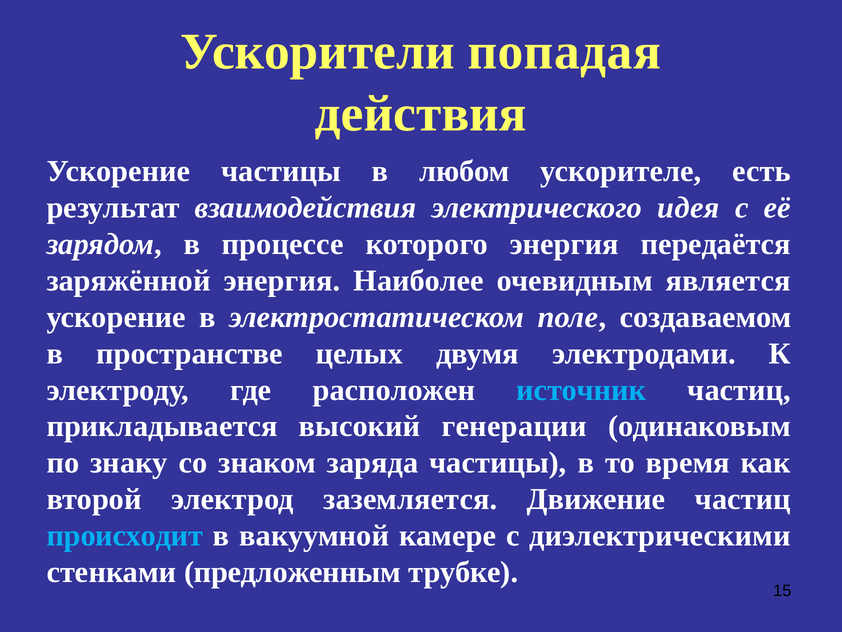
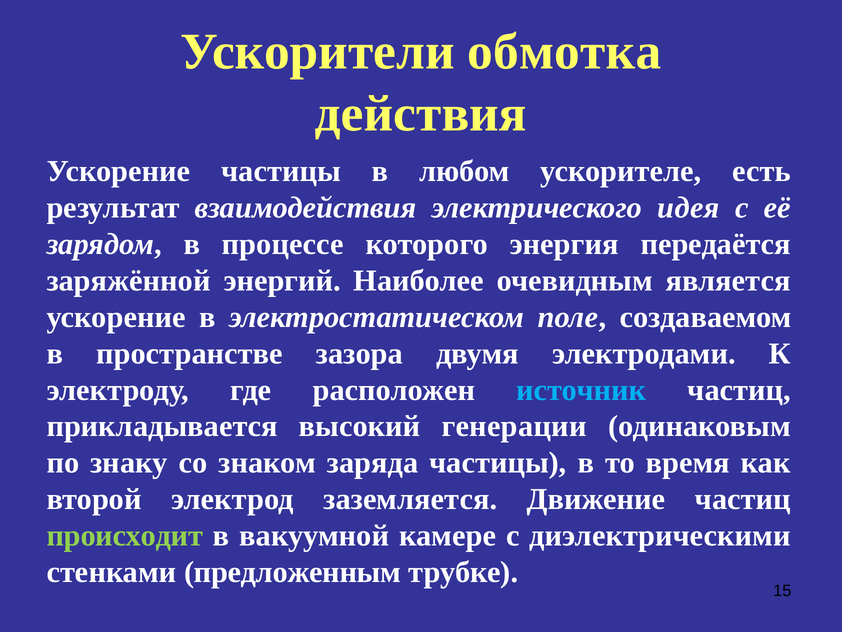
попадая: попадая -> обмотка
заряжённой энергия: энергия -> энергий
целых: целых -> зазора
происходит colour: light blue -> light green
